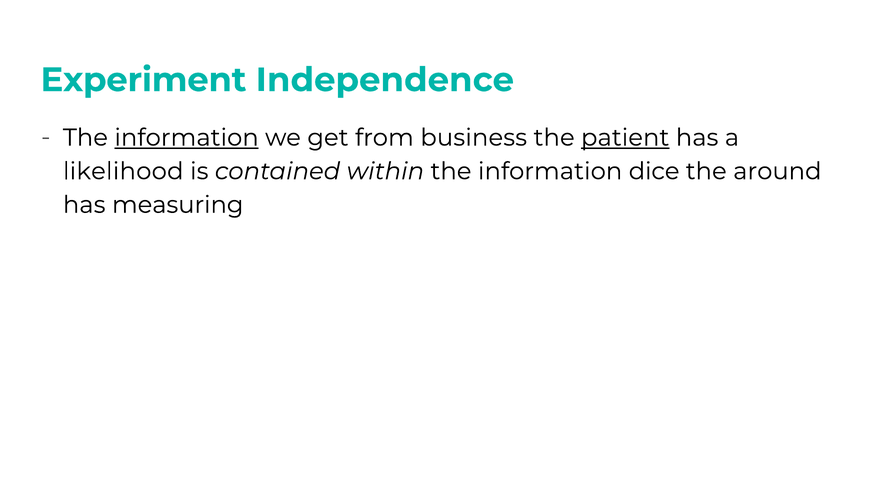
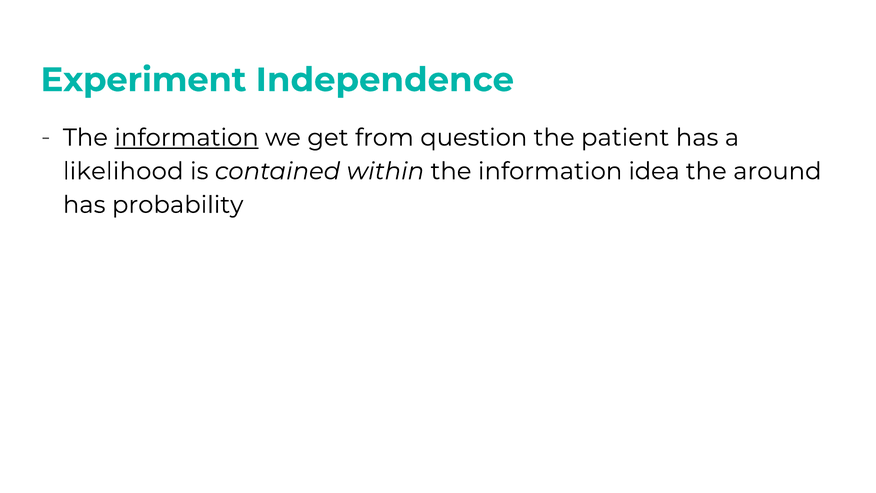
business: business -> question
patient underline: present -> none
dice: dice -> idea
measuring: measuring -> probability
